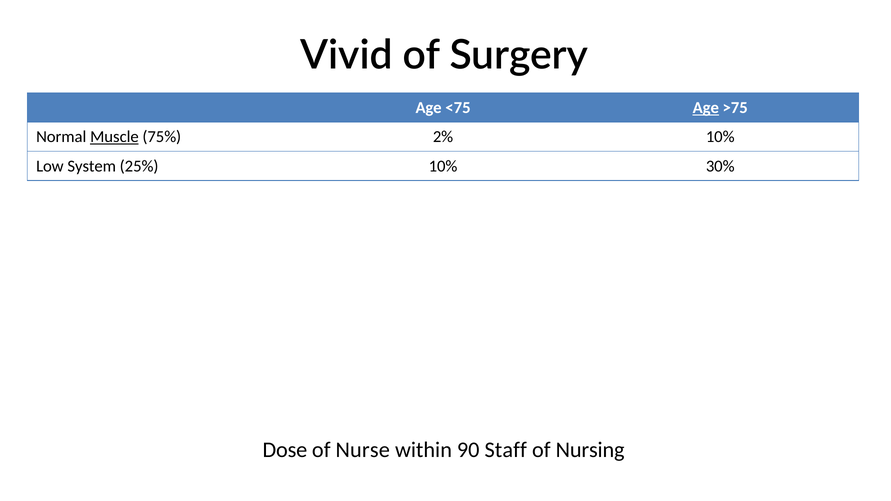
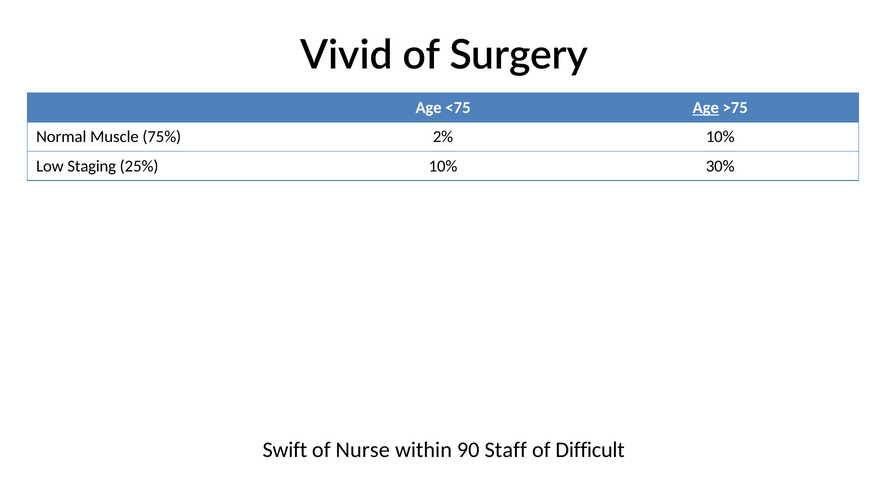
Muscle underline: present -> none
System: System -> Staging
Dose: Dose -> Swift
Nursing: Nursing -> Difficult
